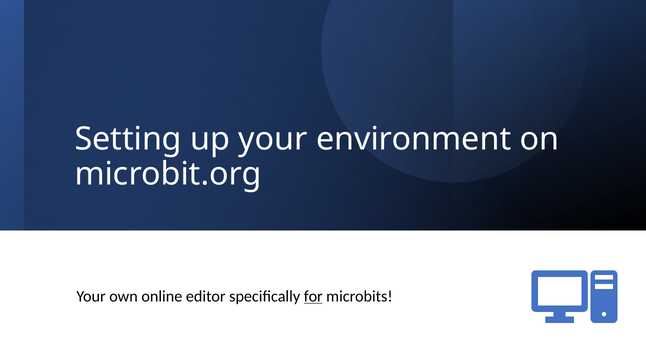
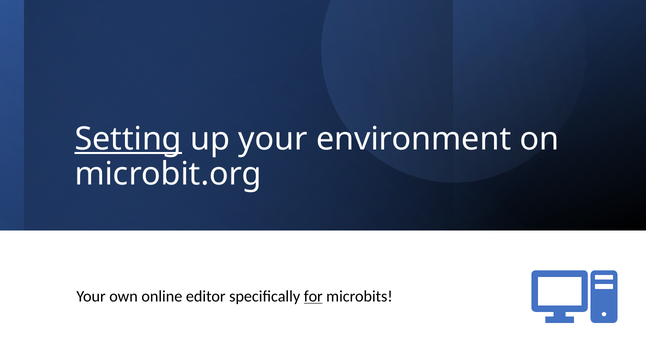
Setting underline: none -> present
